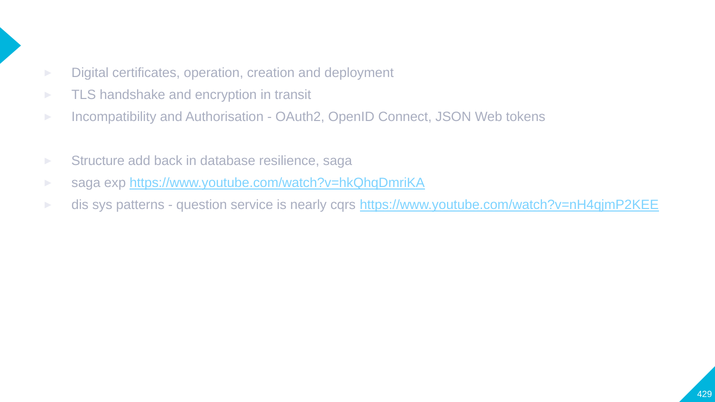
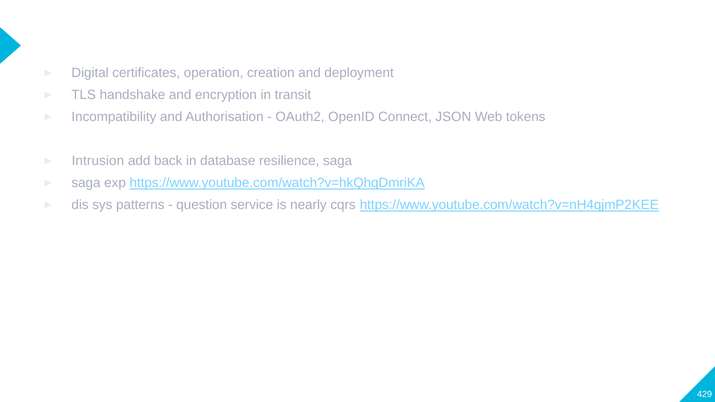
Structure: Structure -> Intrusion
